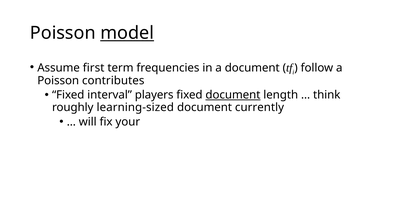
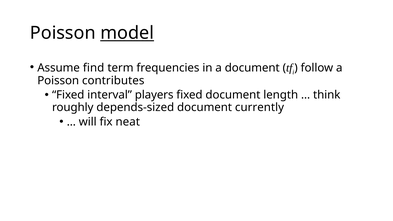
first: first -> find
document at (233, 95) underline: present -> none
learning-sized: learning-sized -> depends-sized
your: your -> neat
